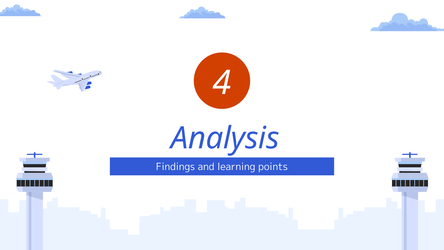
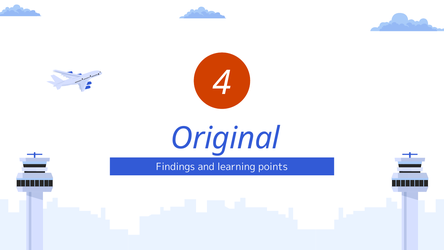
Analysis: Analysis -> Original
